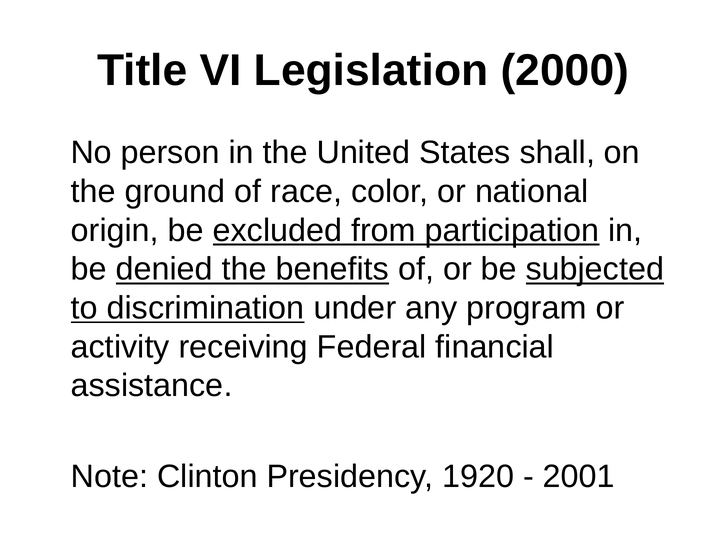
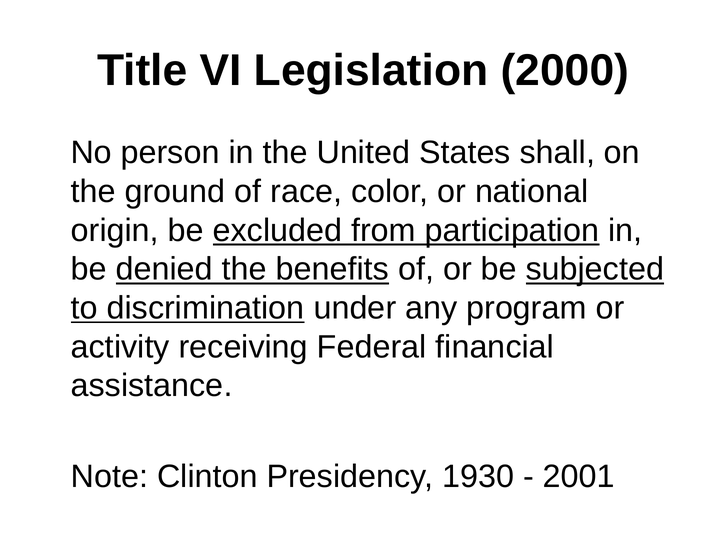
1920: 1920 -> 1930
